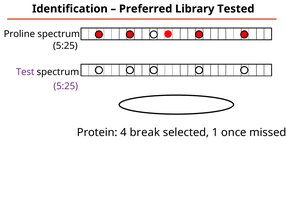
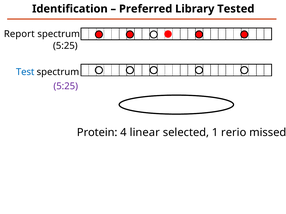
Proline: Proline -> Report
Test colour: purple -> blue
break: break -> linear
once: once -> rerio
